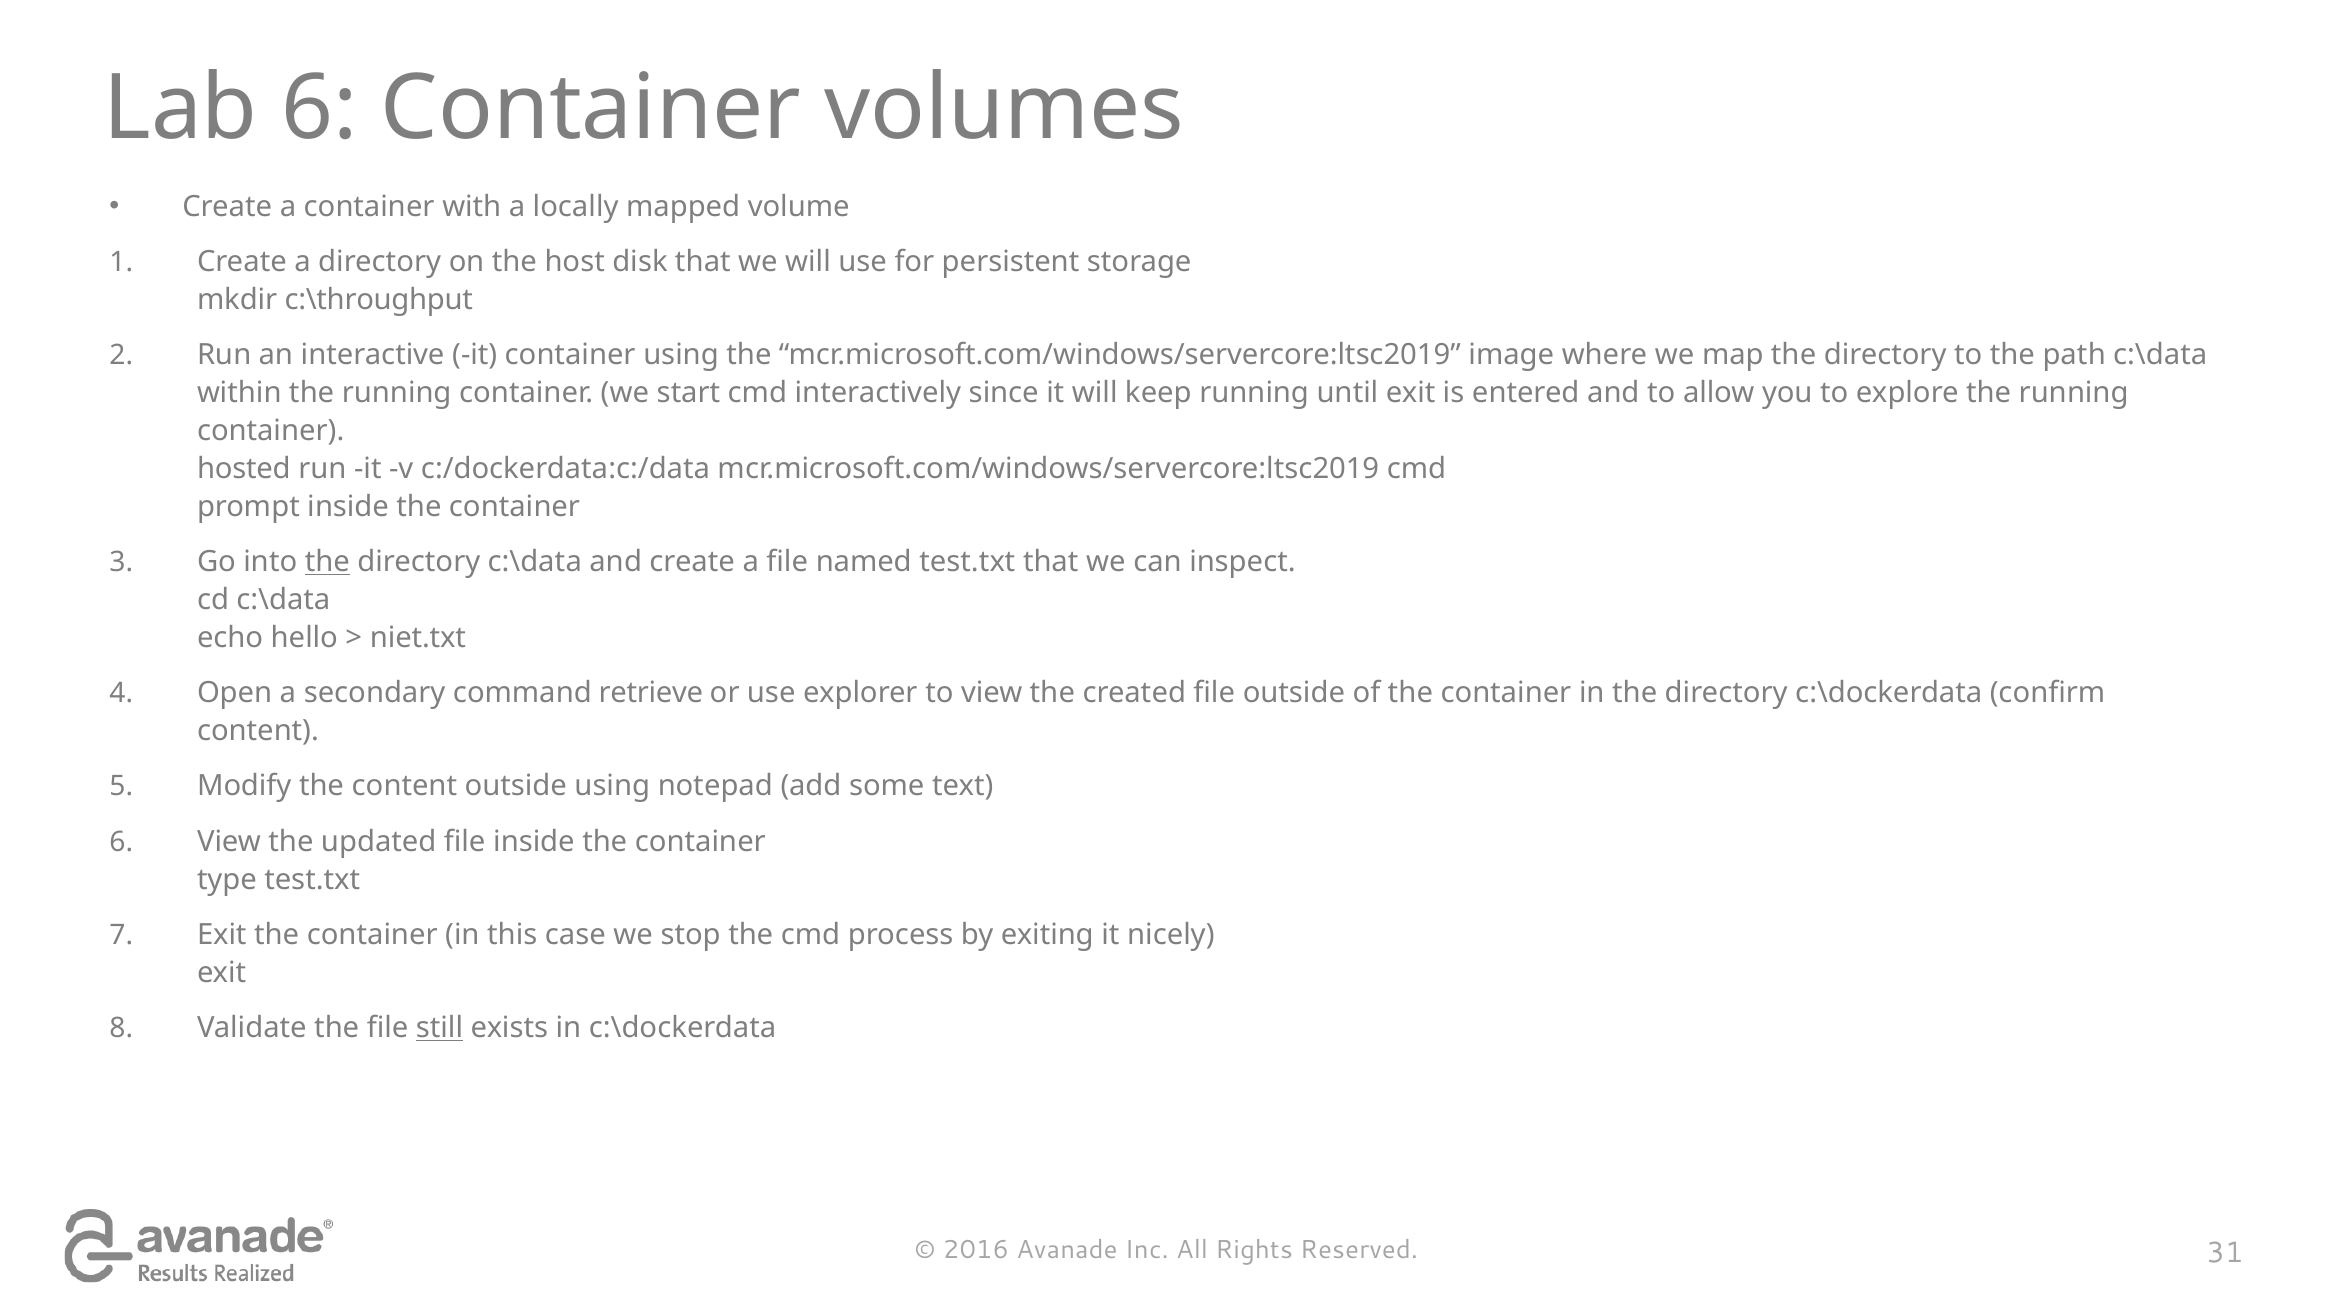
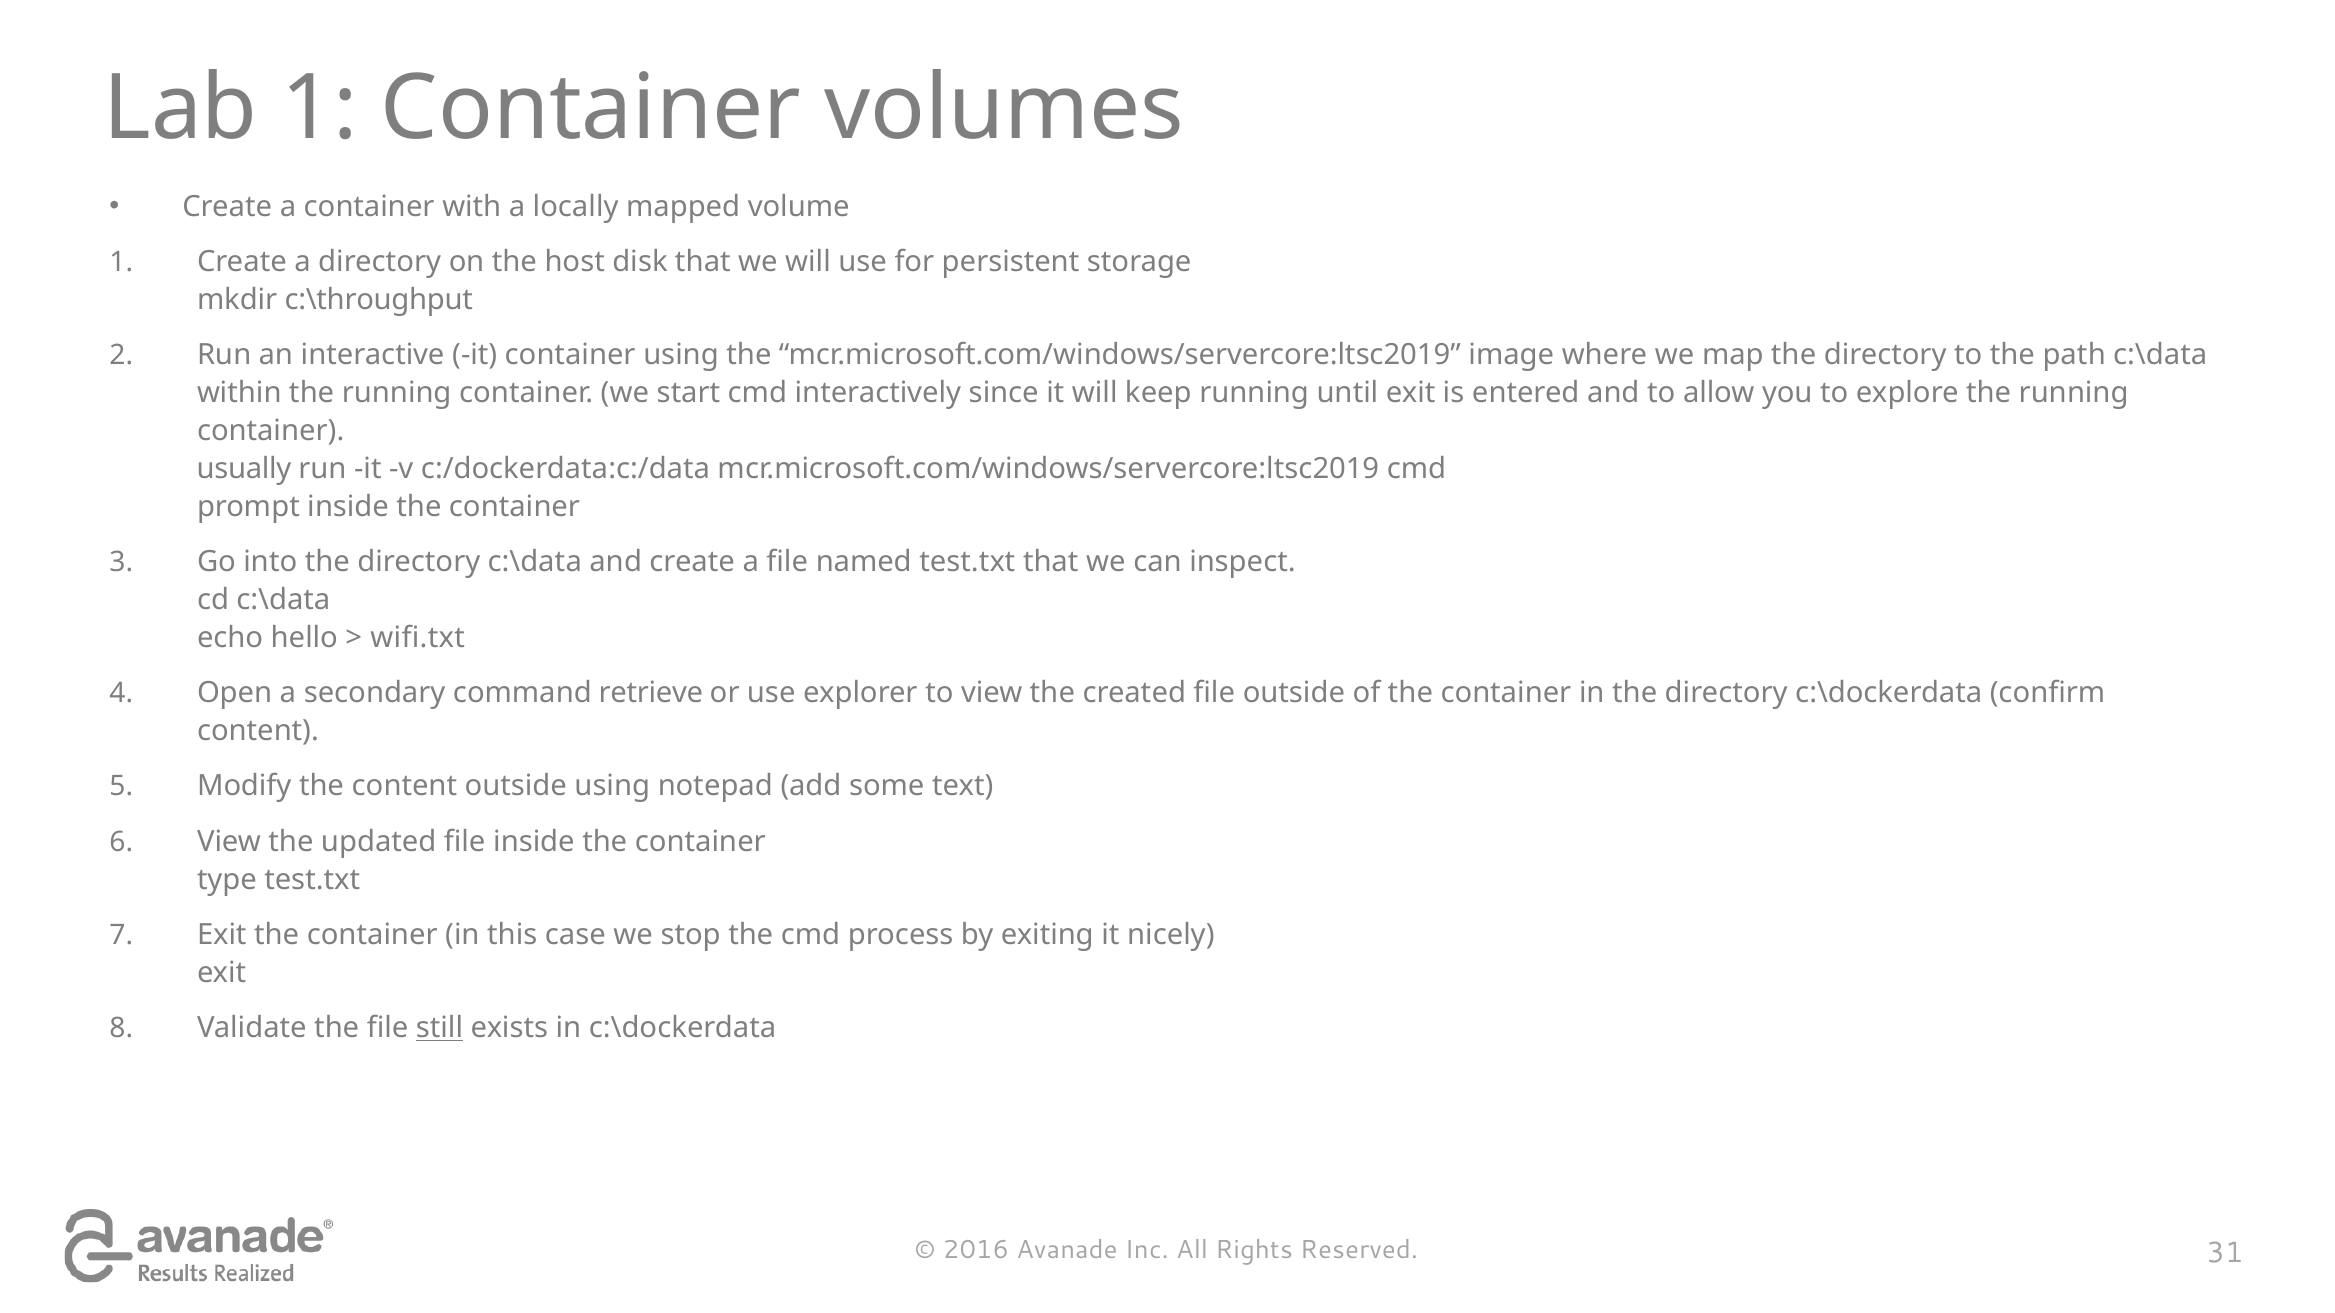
Lab 6: 6 -> 1
hosted: hosted -> usually
the at (327, 562) underline: present -> none
niet.txt: niet.txt -> wifi.txt
